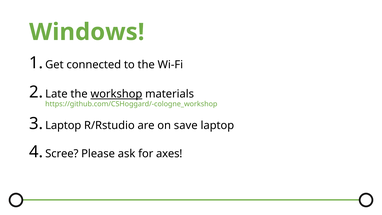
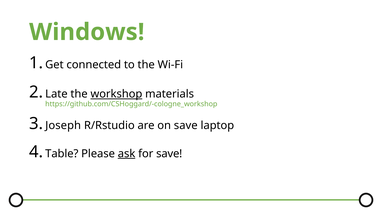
Laptop at (63, 125): Laptop -> Joseph
Scree: Scree -> Table
ask underline: none -> present
for axes: axes -> save
